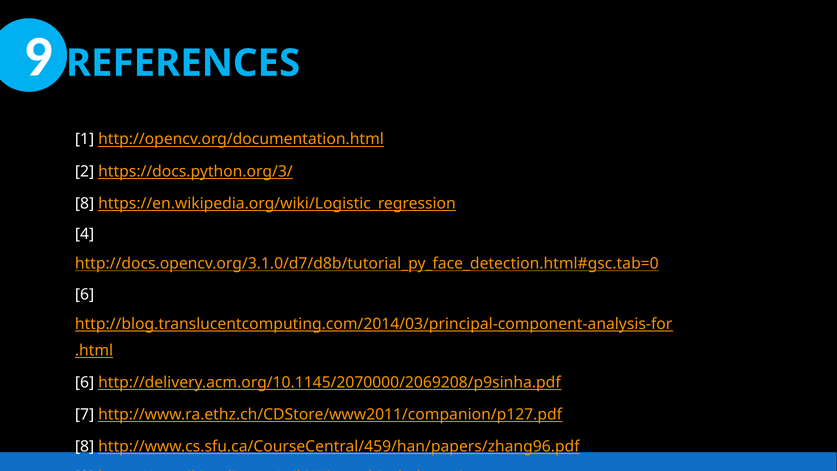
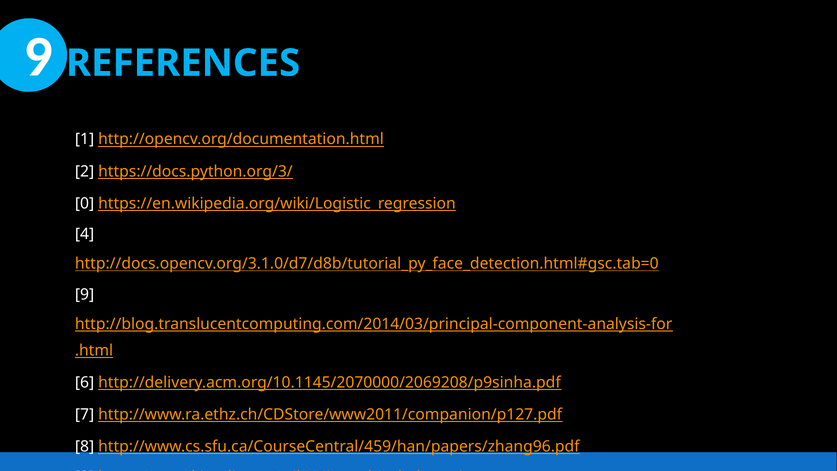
8 at (85, 203): 8 -> 0
6 at (85, 294): 6 -> 9
